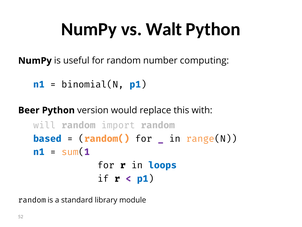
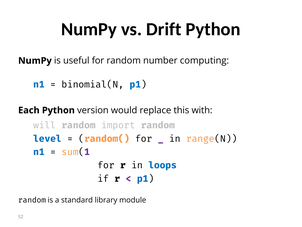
Walt: Walt -> Drift
Beer: Beer -> Each
based: based -> level
